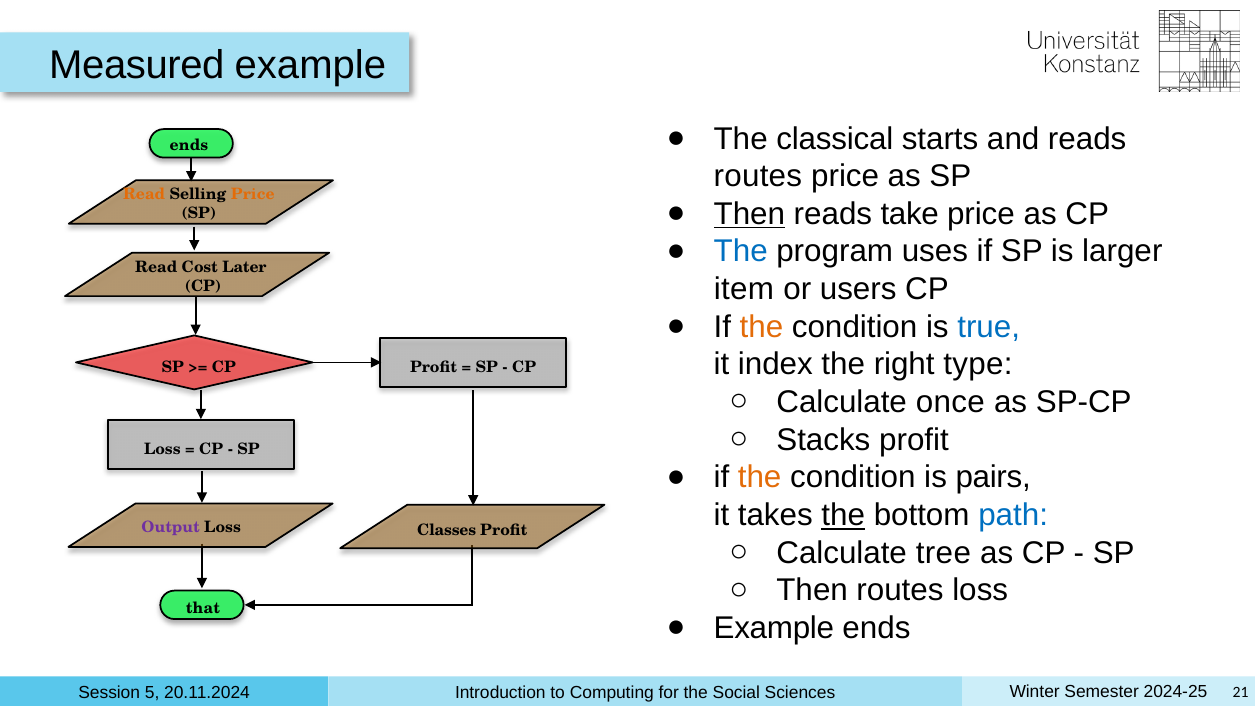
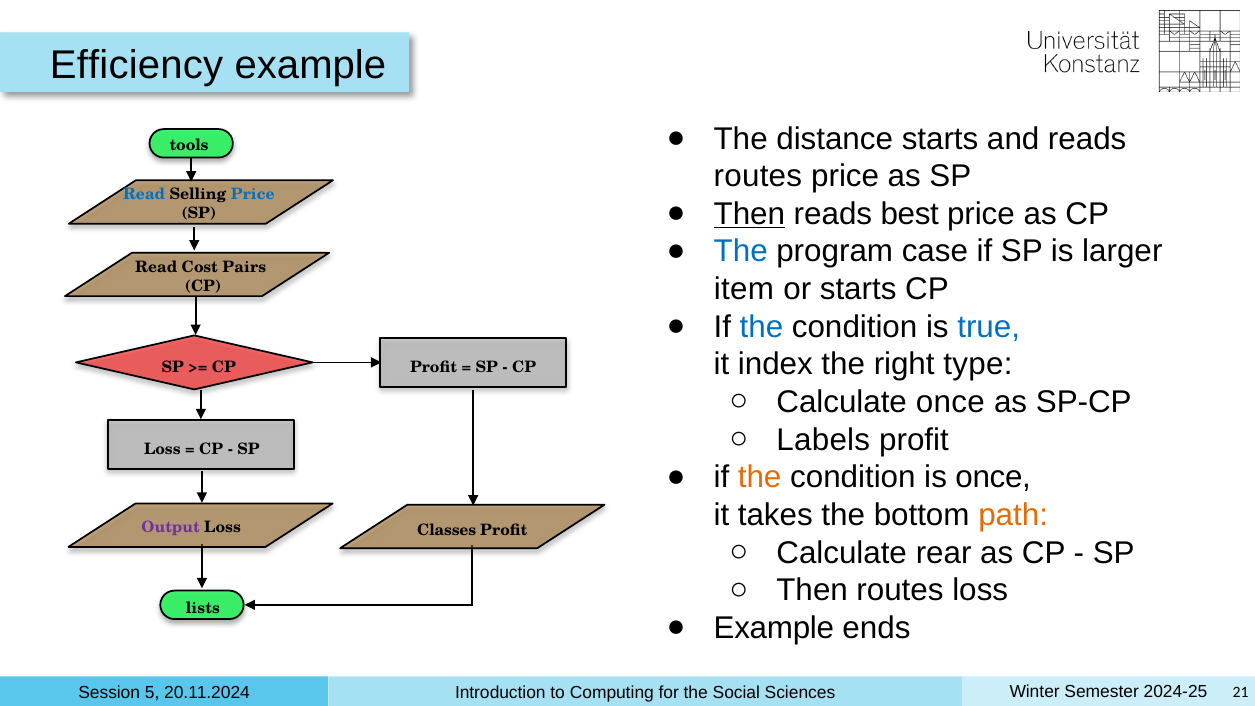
Measured: Measured -> Efficiency
classical: classical -> distance
ends at (189, 145): ends -> tools
Read at (144, 194) colour: orange -> blue
Price at (253, 194) colour: orange -> blue
take: take -> best
uses: uses -> case
Later: Later -> Pairs
or users: users -> starts
the at (762, 327) colour: orange -> blue
Stacks: Stacks -> Labels
is pairs: pairs -> once
the at (843, 515) underline: present -> none
path colour: blue -> orange
tree: tree -> rear
that: that -> lists
